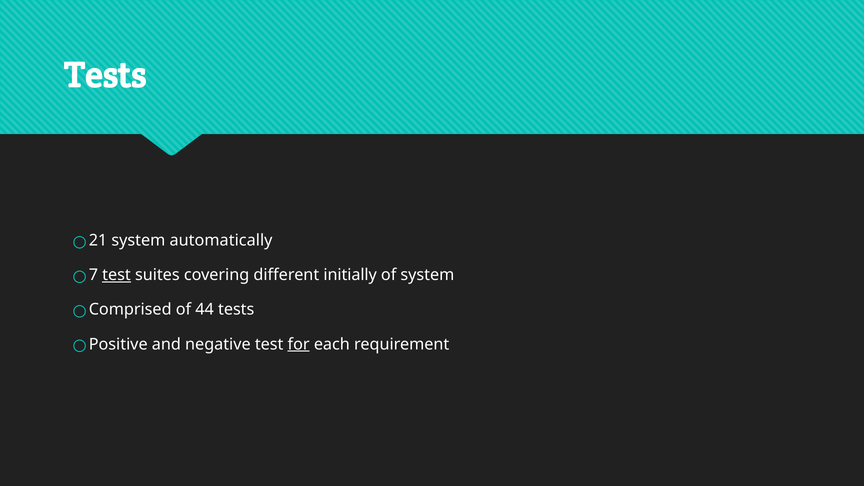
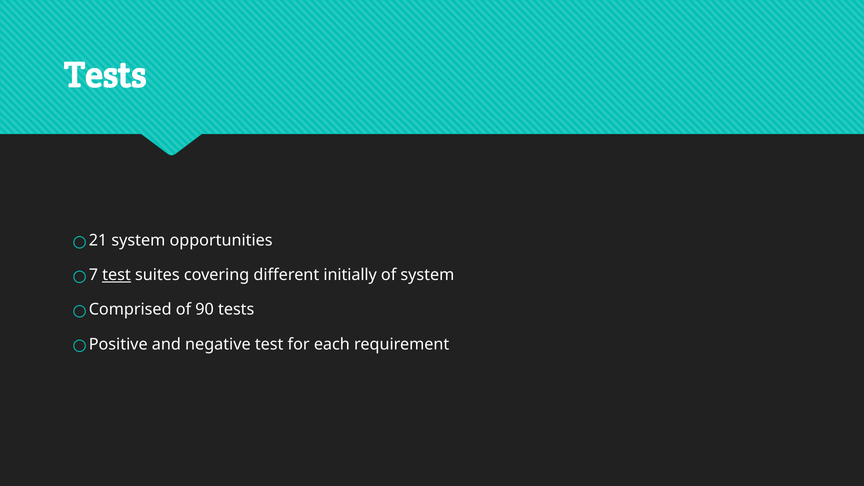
automatically: automatically -> opportunities
44: 44 -> 90
for underline: present -> none
